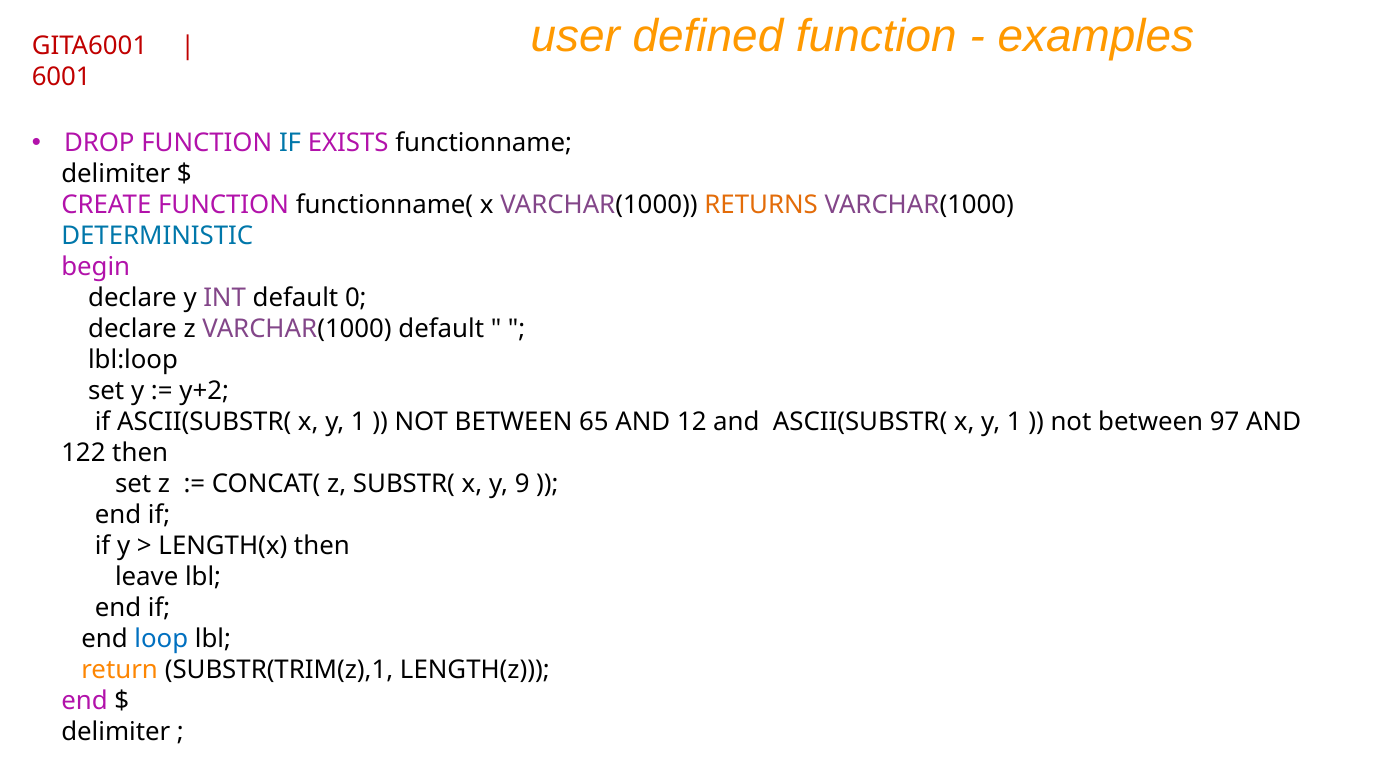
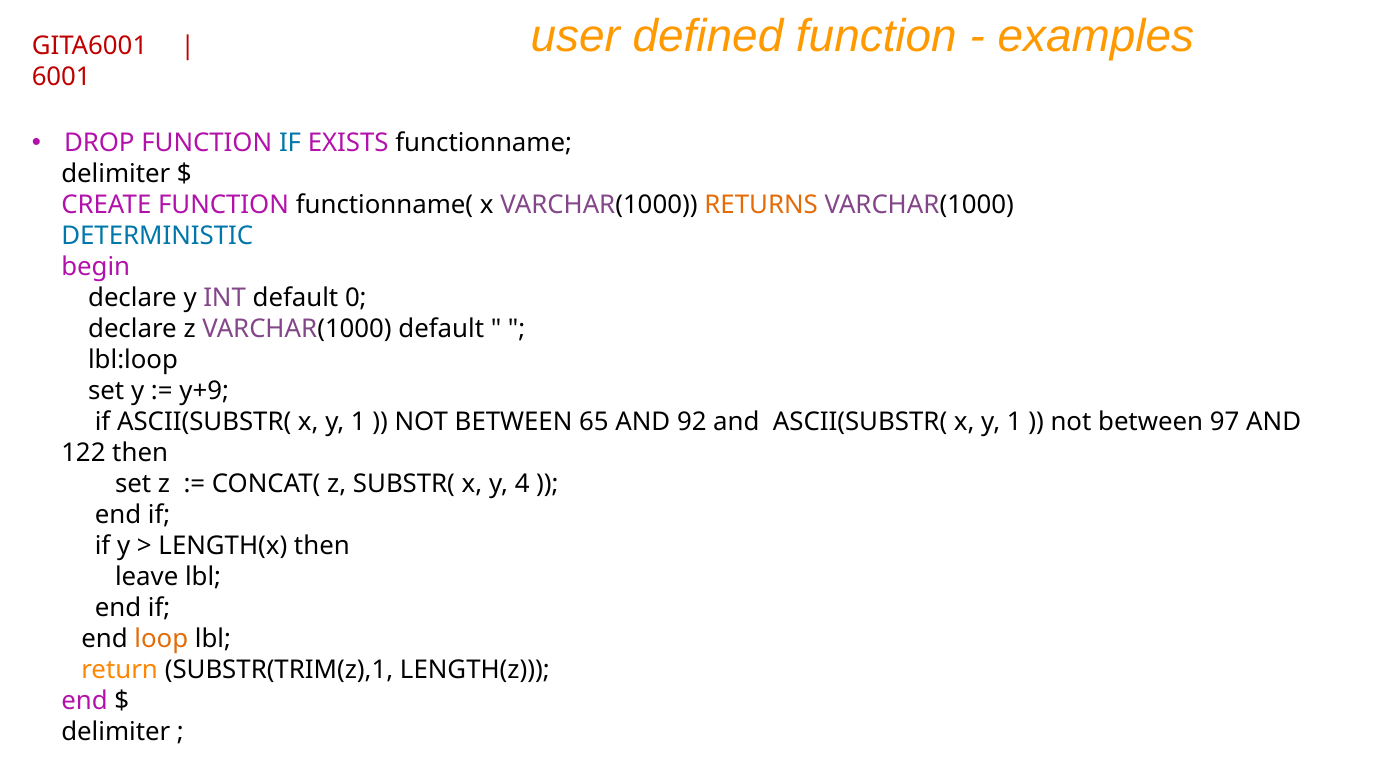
y+2: y+2 -> y+9
12: 12 -> 92
9: 9 -> 4
loop colour: blue -> orange
